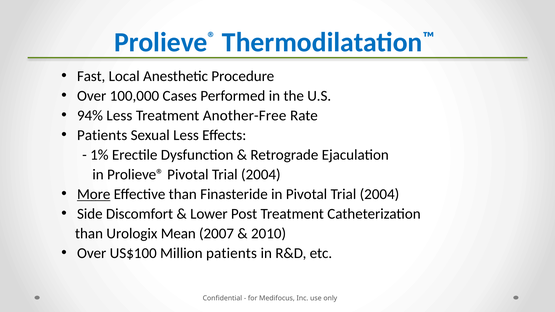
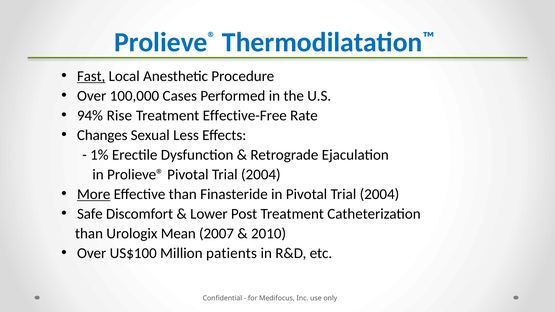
Fast underline: none -> present
94% Less: Less -> Rise
Another-Free: Another-Free -> Effective-Free
Patients at (102, 135): Patients -> Changes
Side: Side -> Safe
